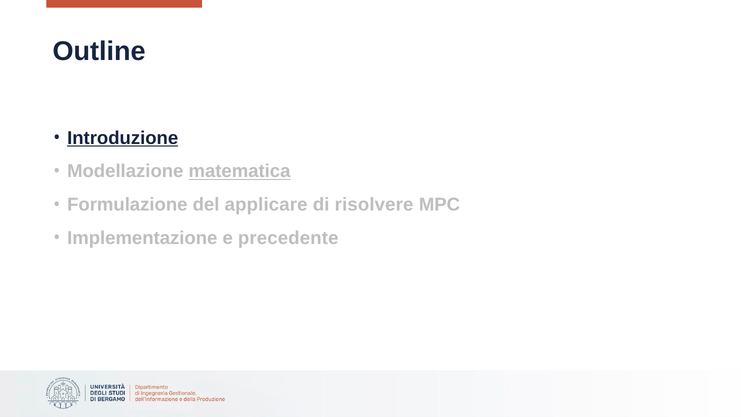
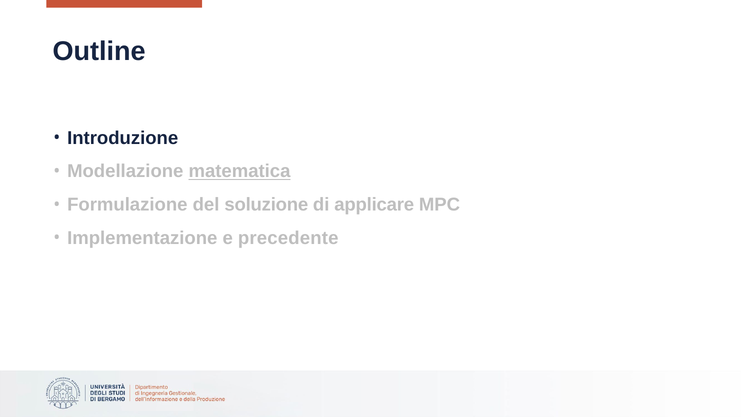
Introduzione underline: present -> none
applicare: applicare -> soluzione
risolvere: risolvere -> applicare
